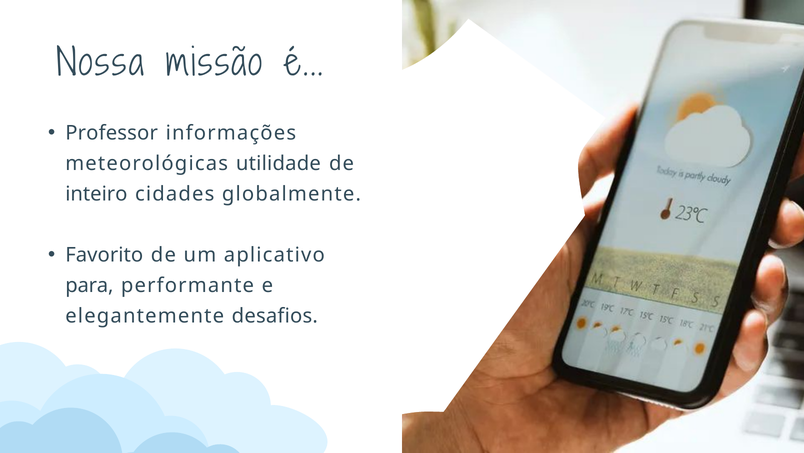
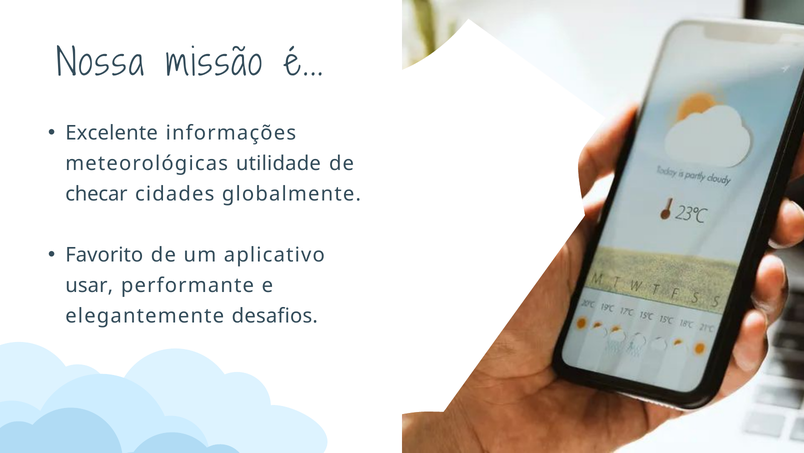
Professor: Professor -> Excelente
inteiro: inteiro -> checar
para: para -> usar
